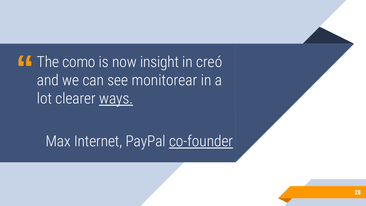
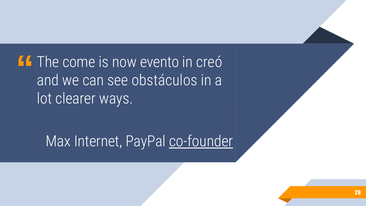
como: como -> come
insight: insight -> evento
monitorear: monitorear -> obstáculos
ways underline: present -> none
